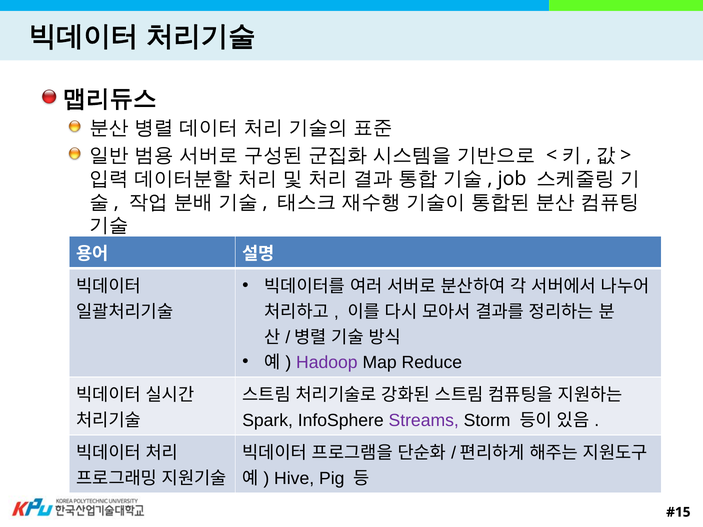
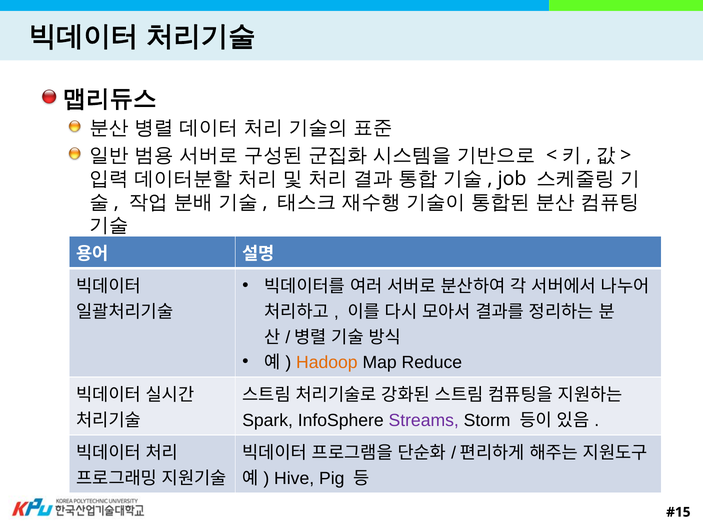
Hadoop colour: purple -> orange
